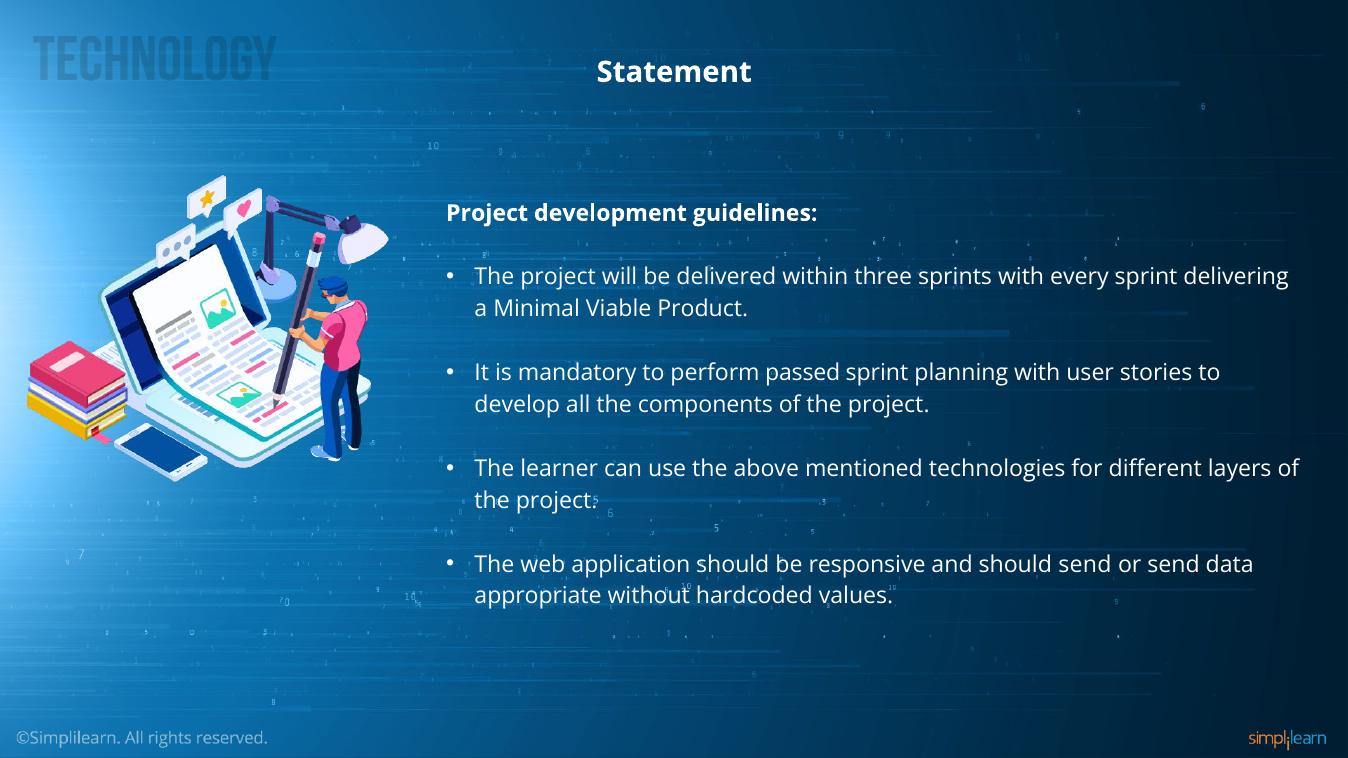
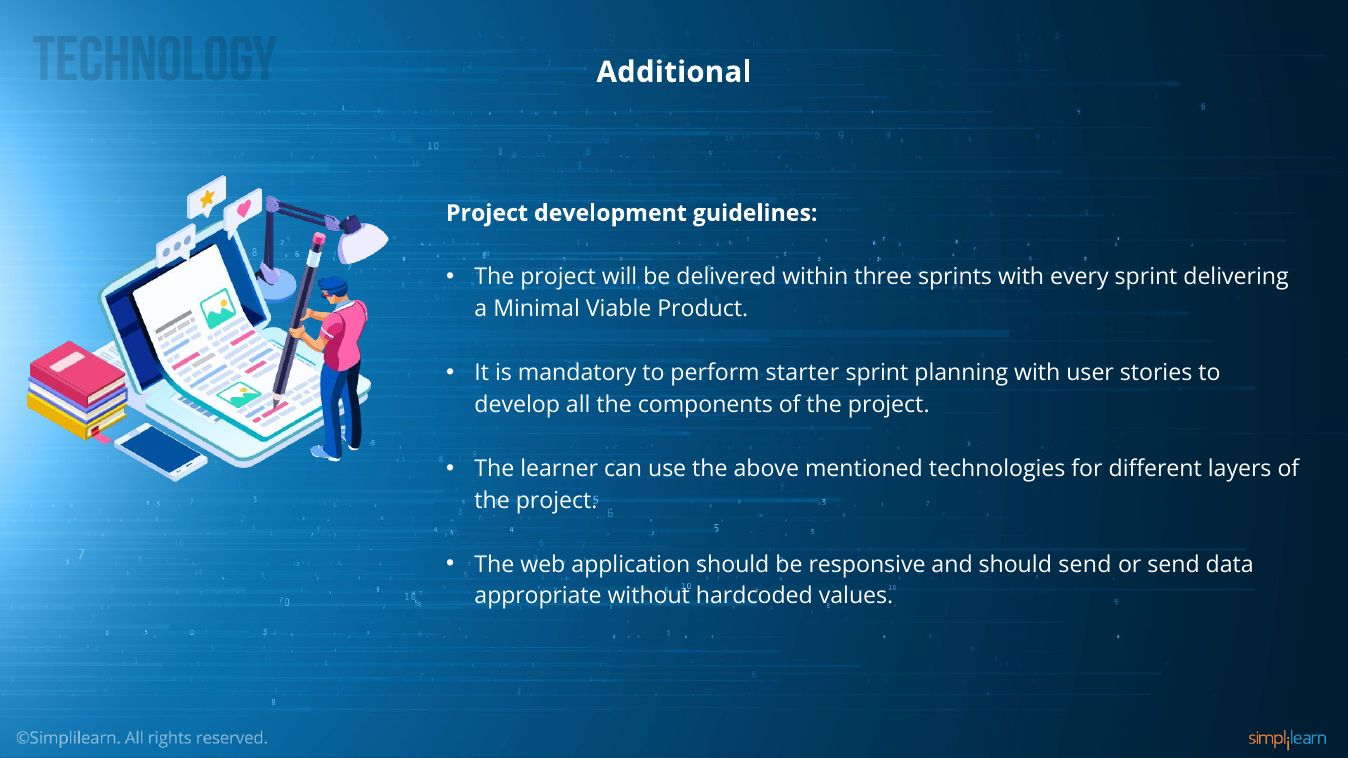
Statement: Statement -> Additional
passed: passed -> starter
